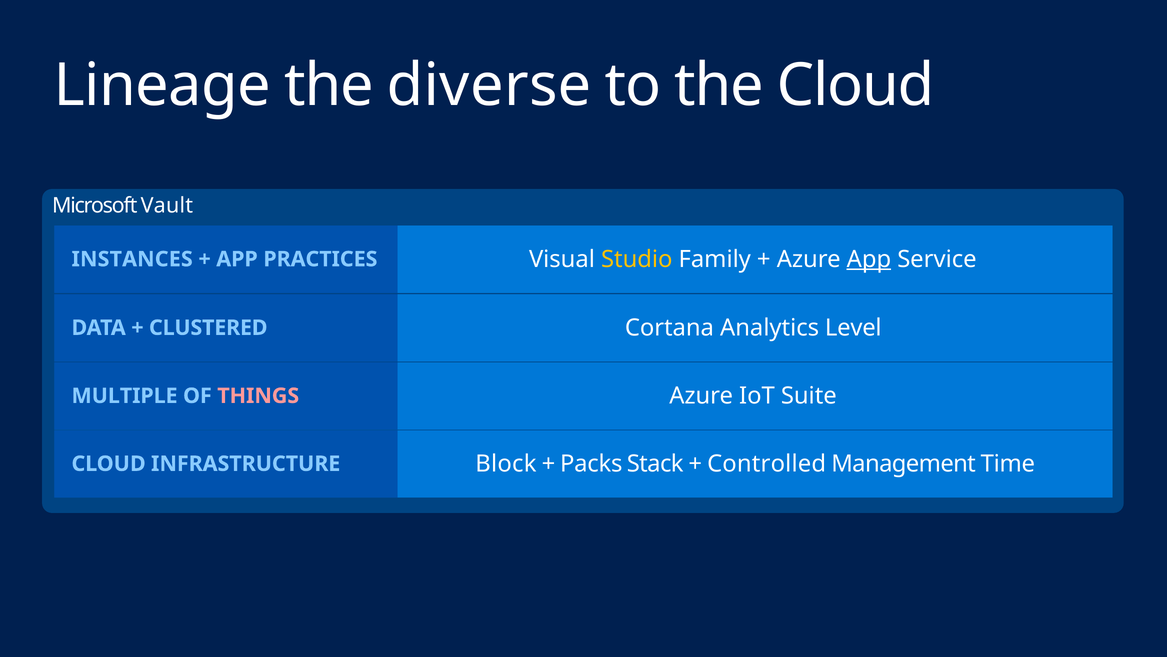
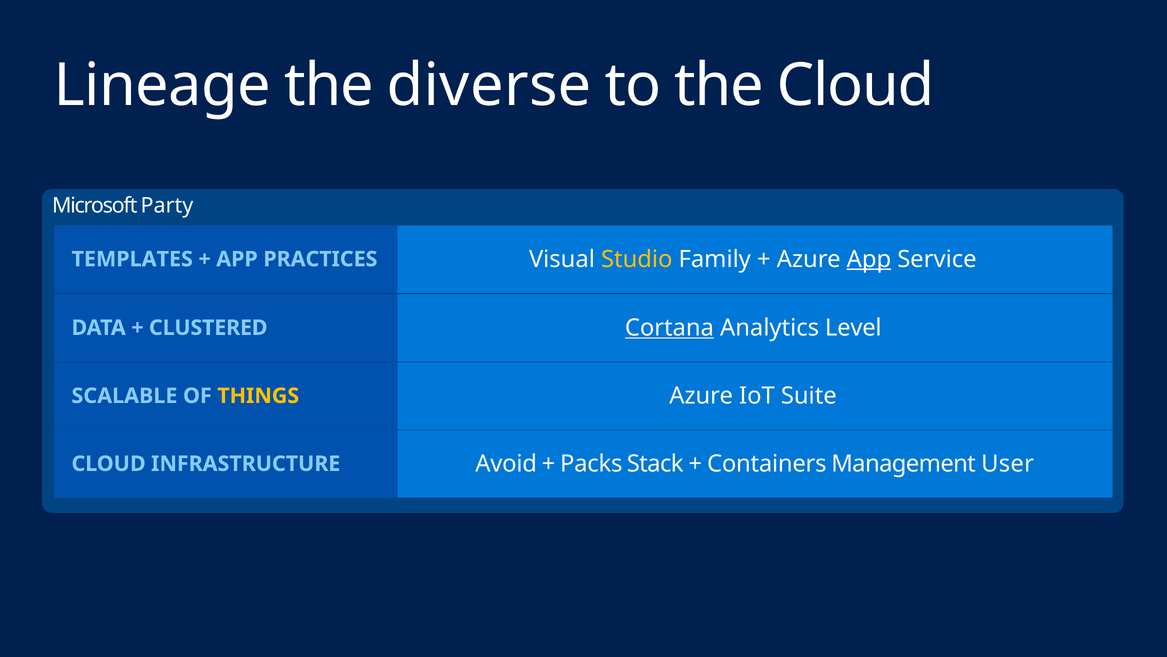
Vault: Vault -> Party
INSTANCES: INSTANCES -> TEMPLATES
Cortana underline: none -> present
MULTIPLE: MULTIPLE -> SCALABLE
THINGS colour: pink -> yellow
Block: Block -> Avoid
Controlled: Controlled -> Containers
Time: Time -> User
